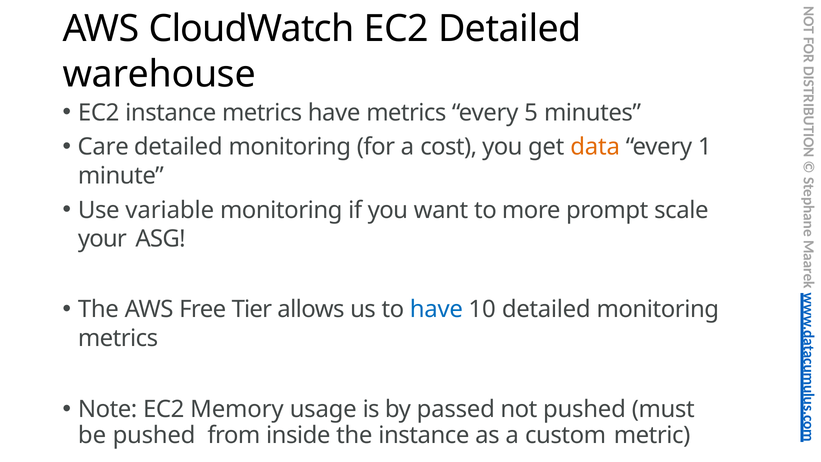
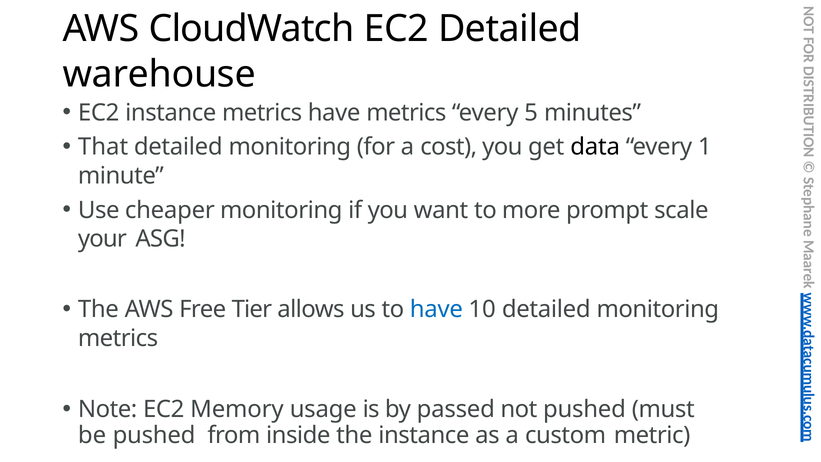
Care: Care -> That
data colour: orange -> black
variable: variable -> cheaper
